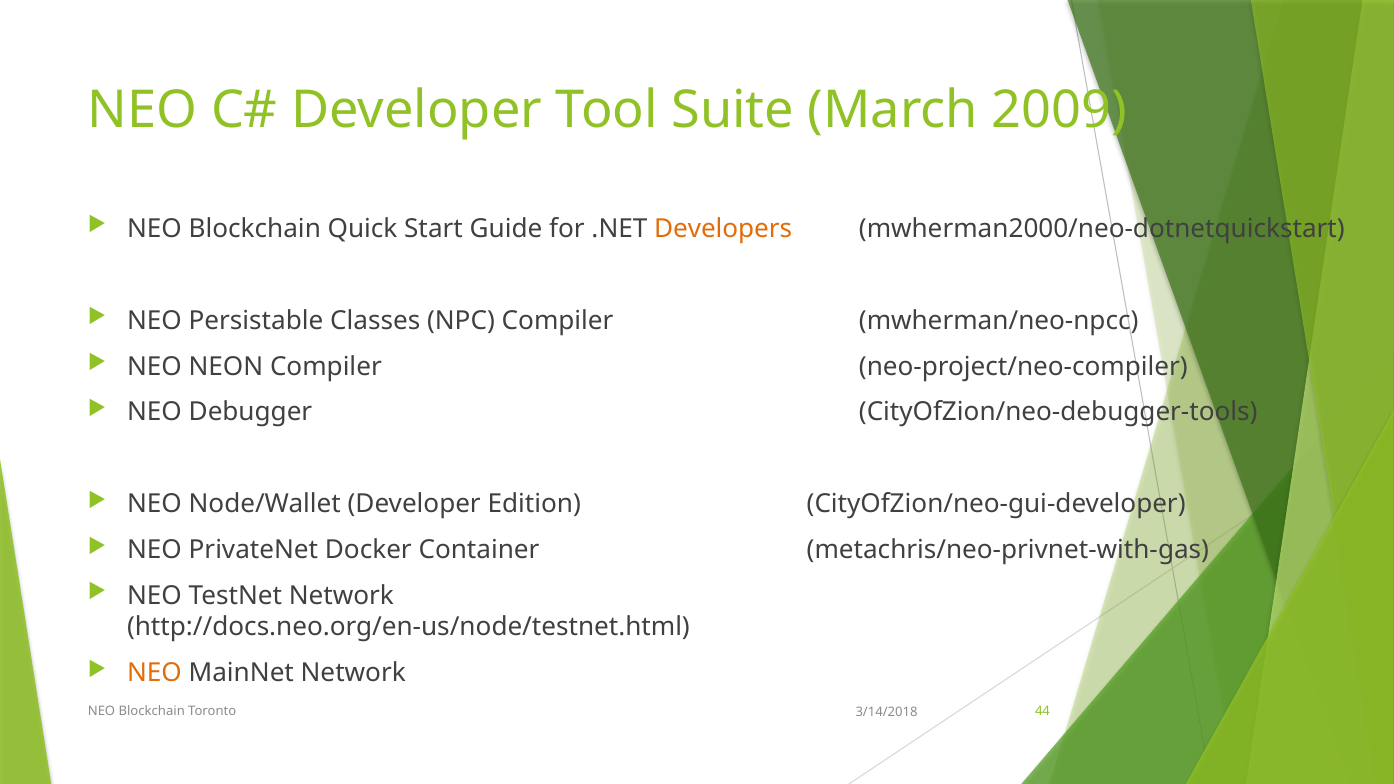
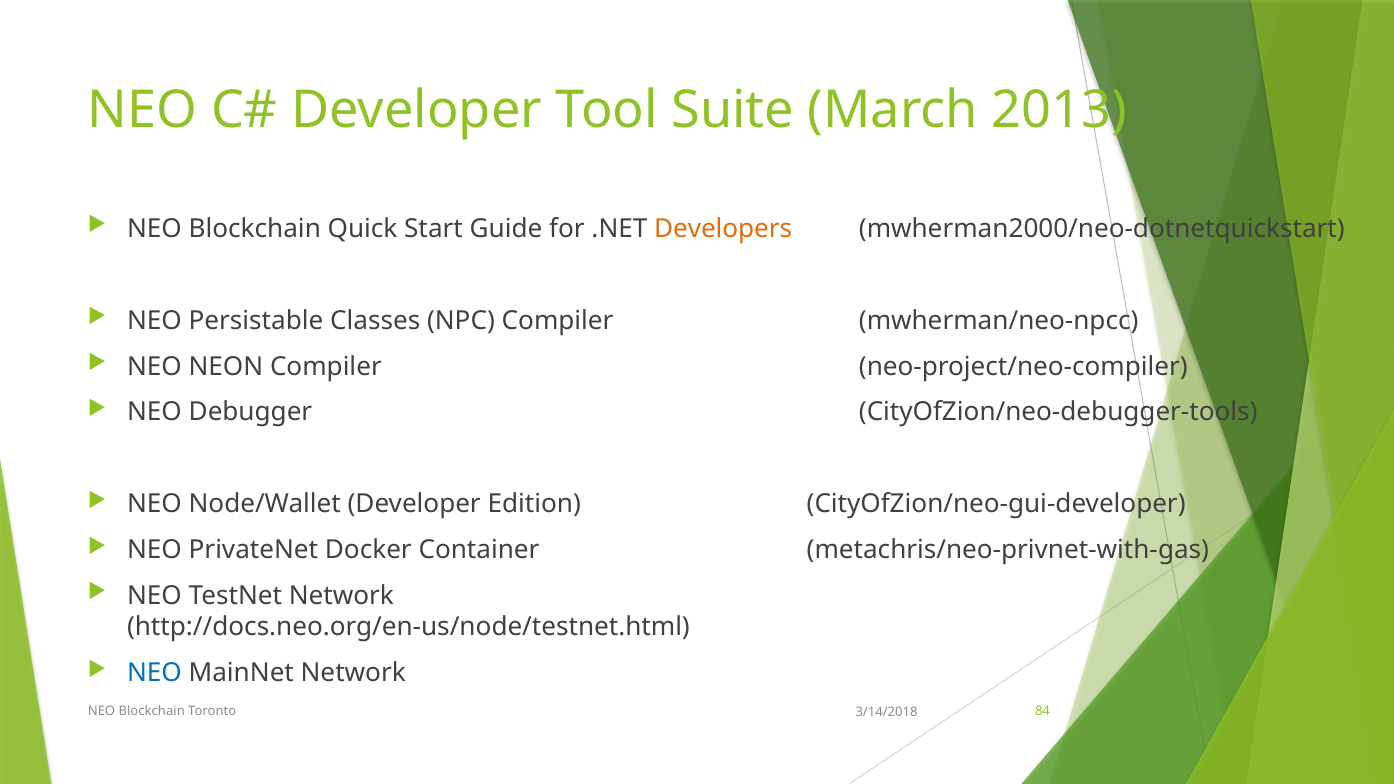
2009: 2009 -> 2013
NEO at (154, 673) colour: orange -> blue
44: 44 -> 84
